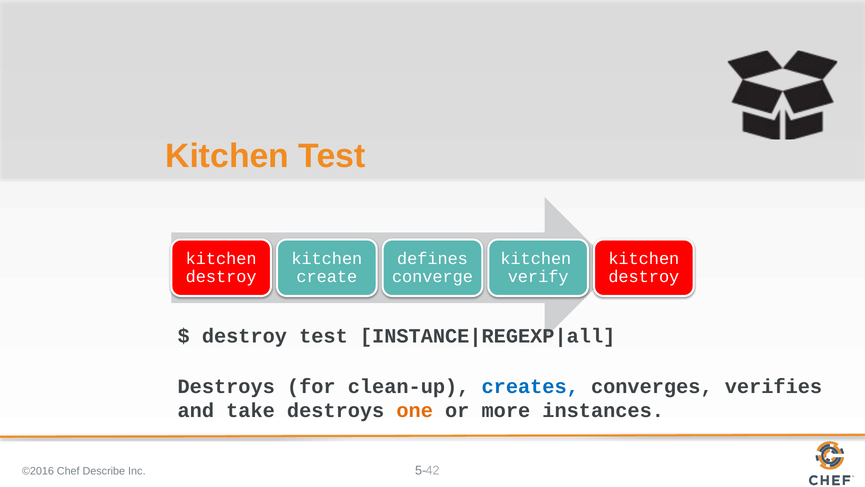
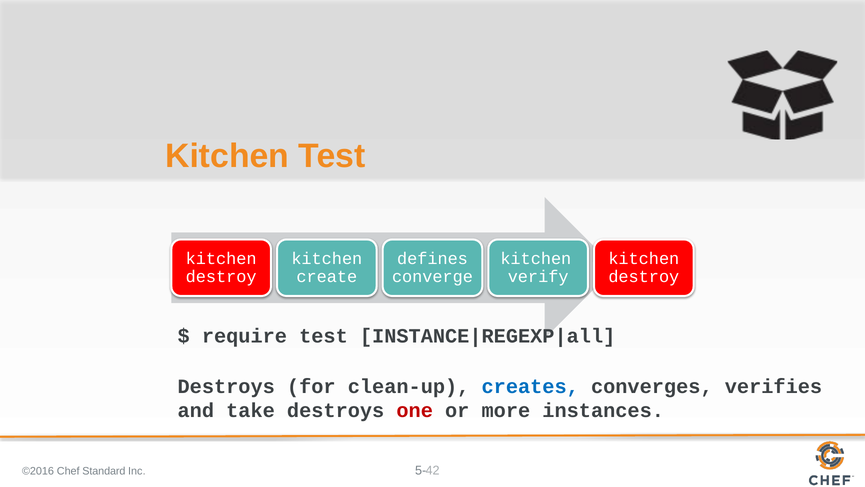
destroy at (244, 336): destroy -> require
one colour: orange -> red
Describe: Describe -> Standard
